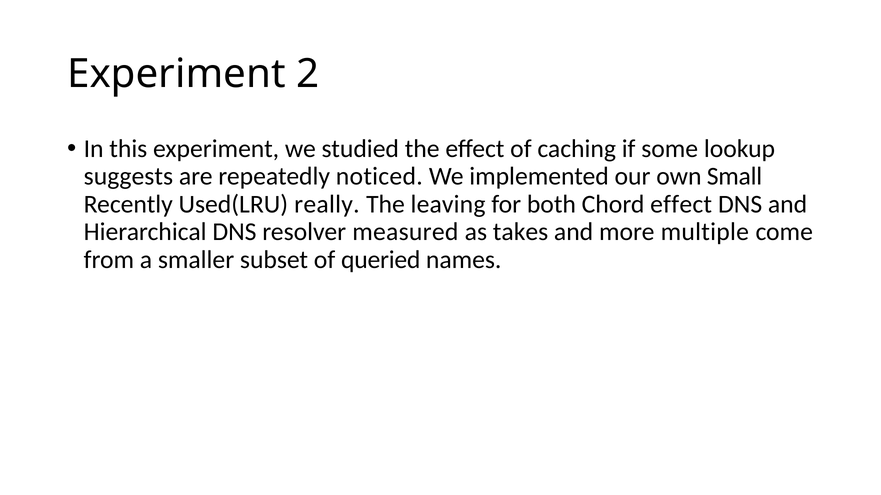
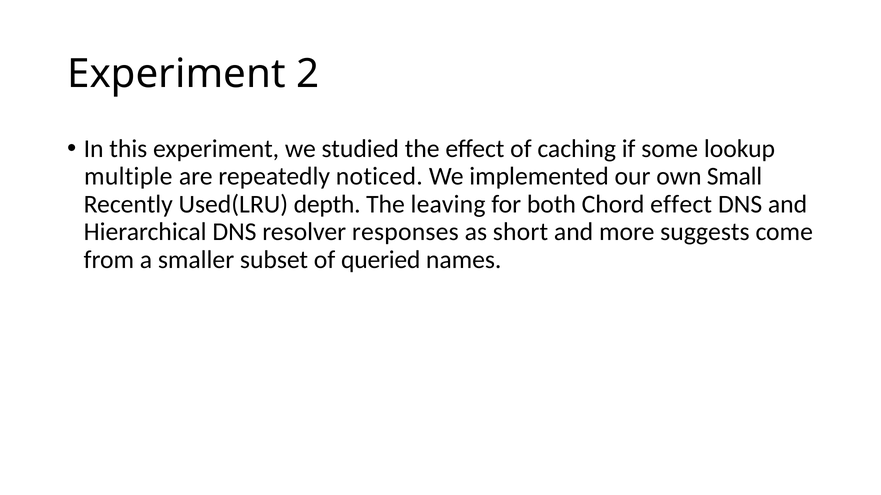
suggests: suggests -> multiple
really: really -> depth
measured: measured -> responses
takes: takes -> short
multiple: multiple -> suggests
